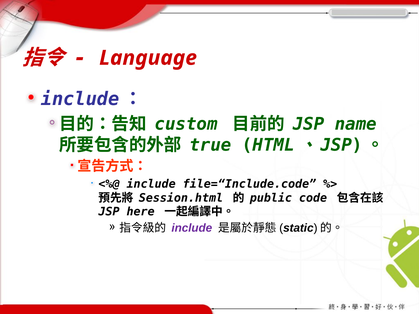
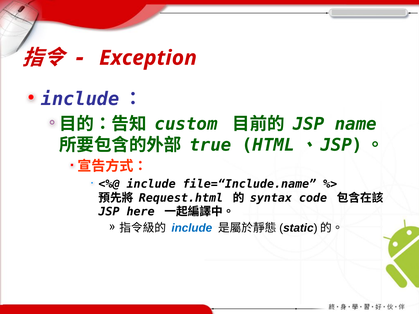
Language: Language -> Exception
file=“Include.code: file=“Include.code -> file=“Include.name
Session.html: Session.html -> Request.html
public: public -> syntax
include at (192, 228) colour: purple -> blue
